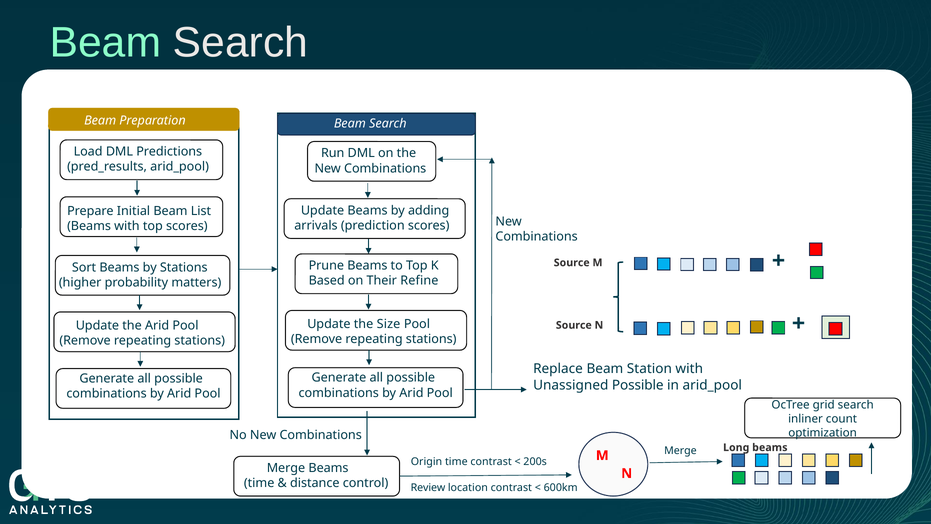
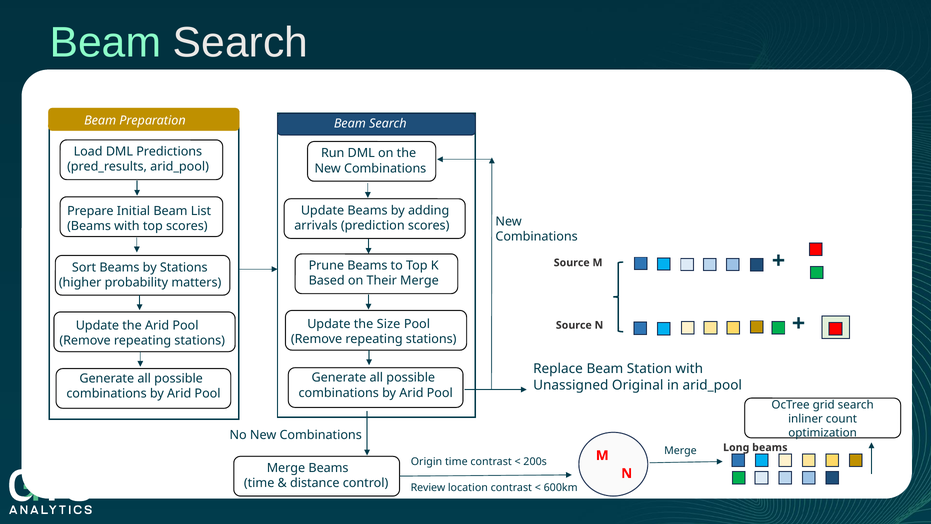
Their Refine: Refine -> Merge
Unassigned Possible: Possible -> Original
